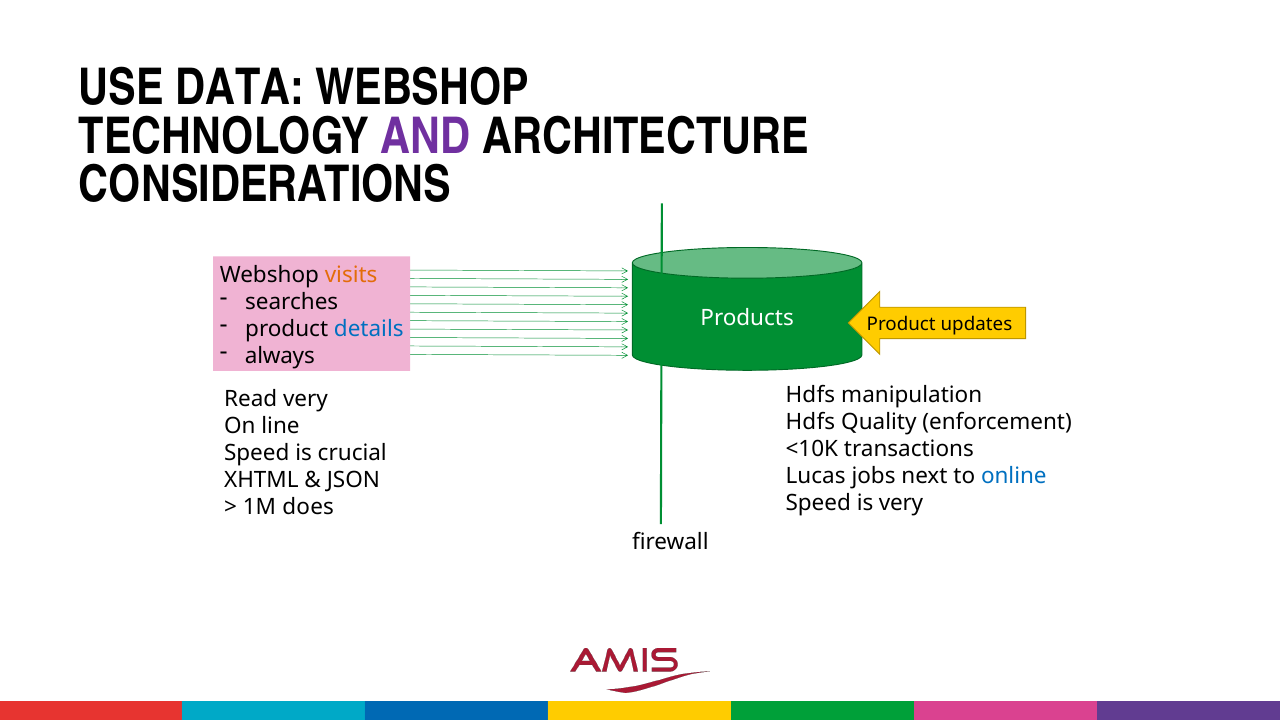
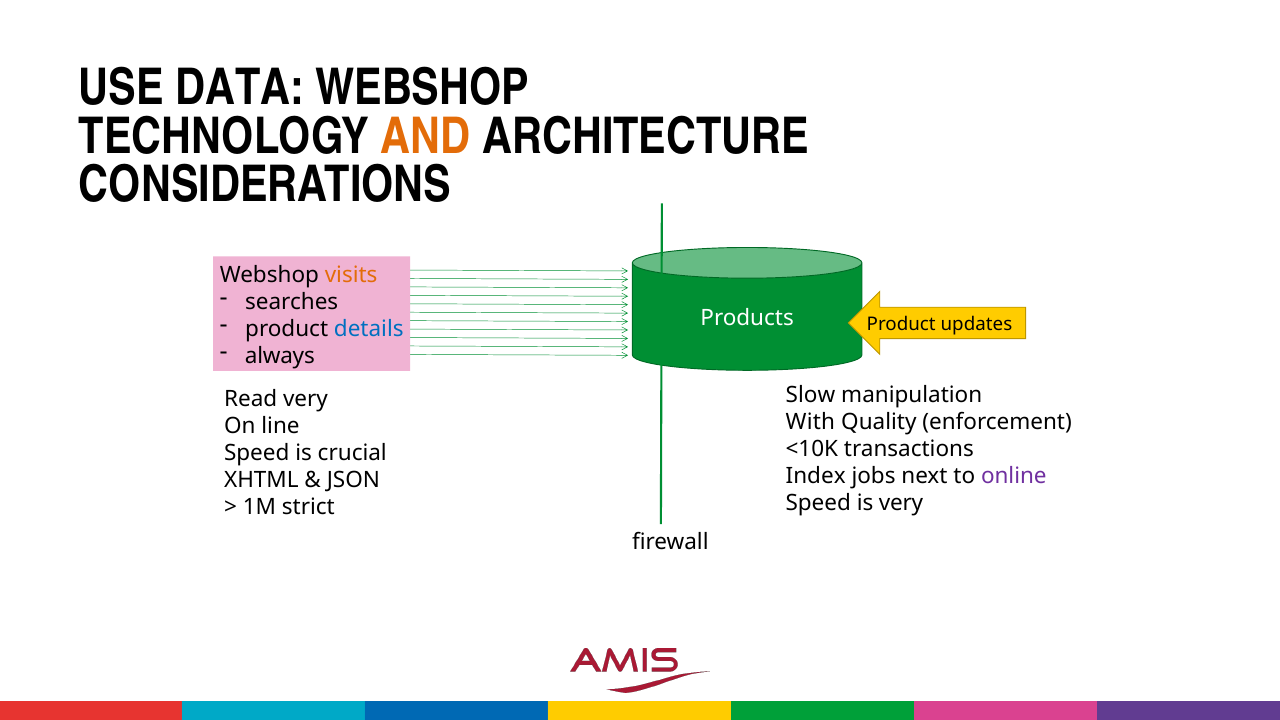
AND colour: purple -> orange
Hdfs at (810, 396): Hdfs -> Slow
Hdfs at (810, 423): Hdfs -> With
Lucas: Lucas -> Index
online colour: blue -> purple
does: does -> strict
